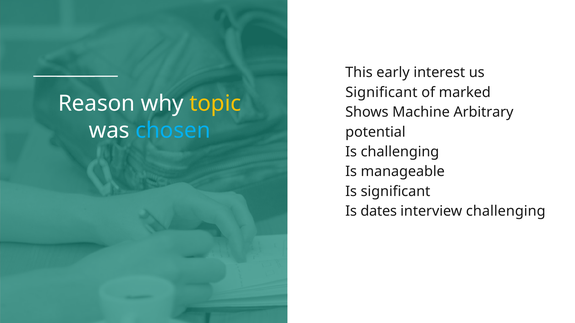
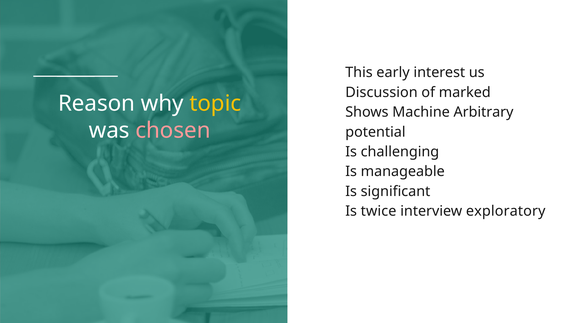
Significant at (381, 92): Significant -> Discussion
chosen colour: light blue -> pink
dates: dates -> twice
interview challenging: challenging -> exploratory
